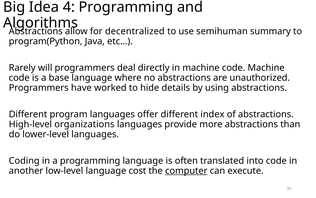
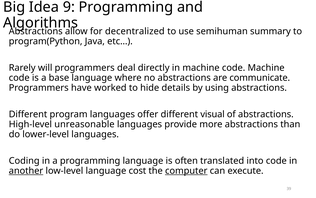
4: 4 -> 9
unauthorized: unauthorized -> communicate
index: index -> visual
organizations: organizations -> unreasonable
another underline: none -> present
